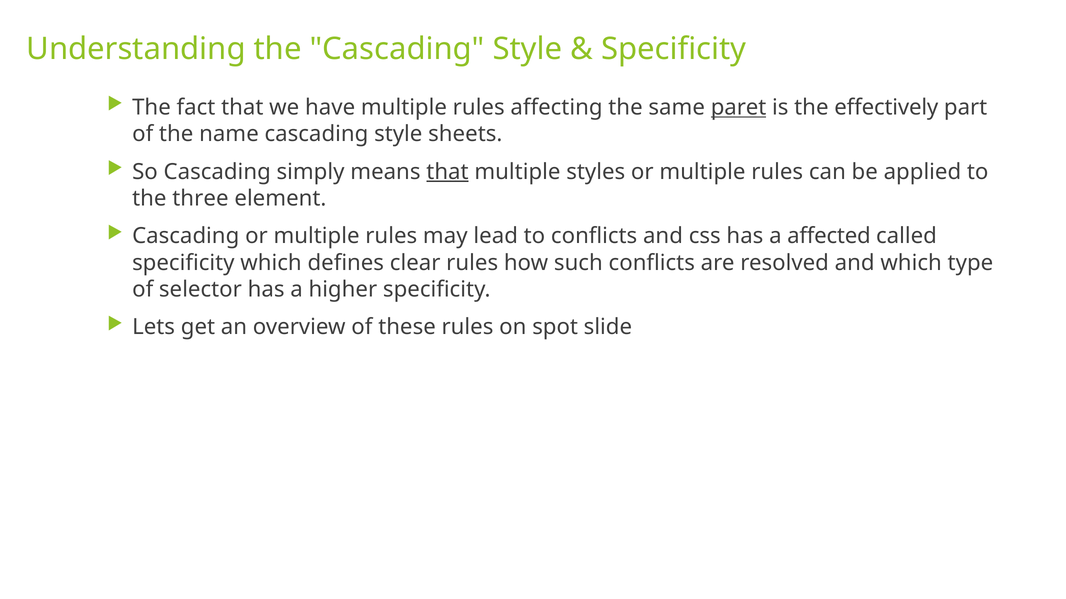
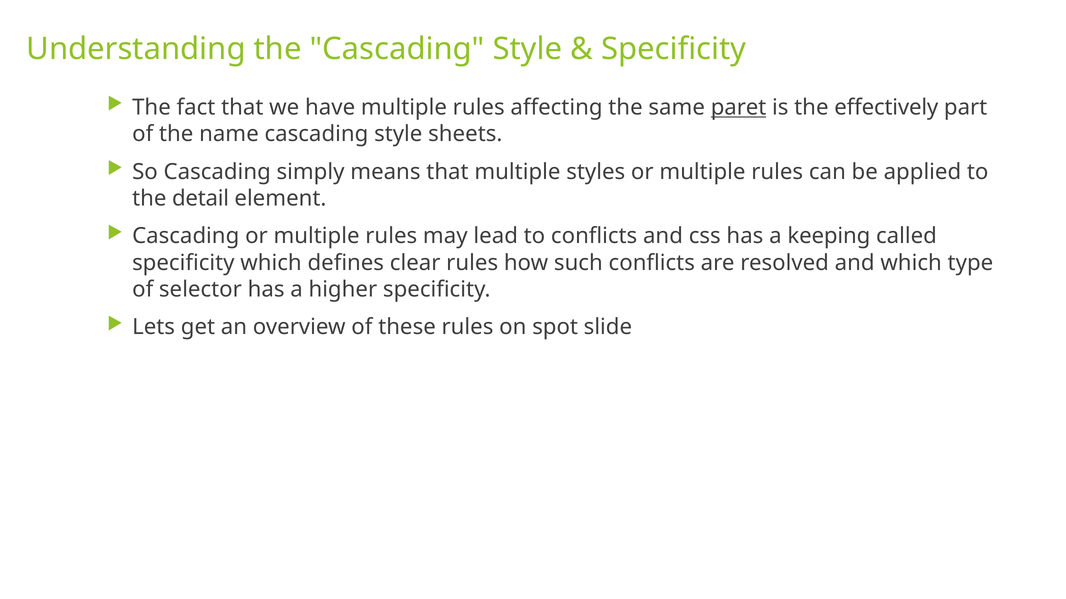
that at (447, 172) underline: present -> none
three: three -> detail
affected: affected -> keeping
